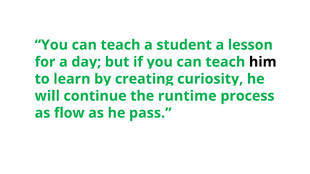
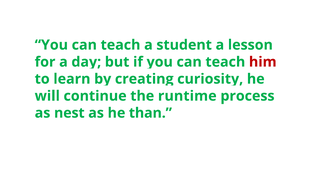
him colour: black -> red
flow: flow -> nest
pass: pass -> than
